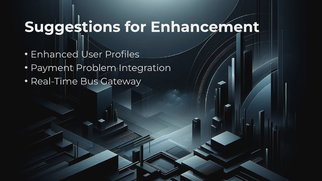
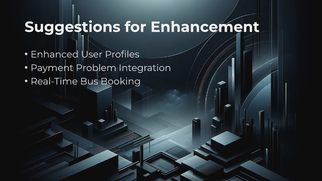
Gateway: Gateway -> Booking
